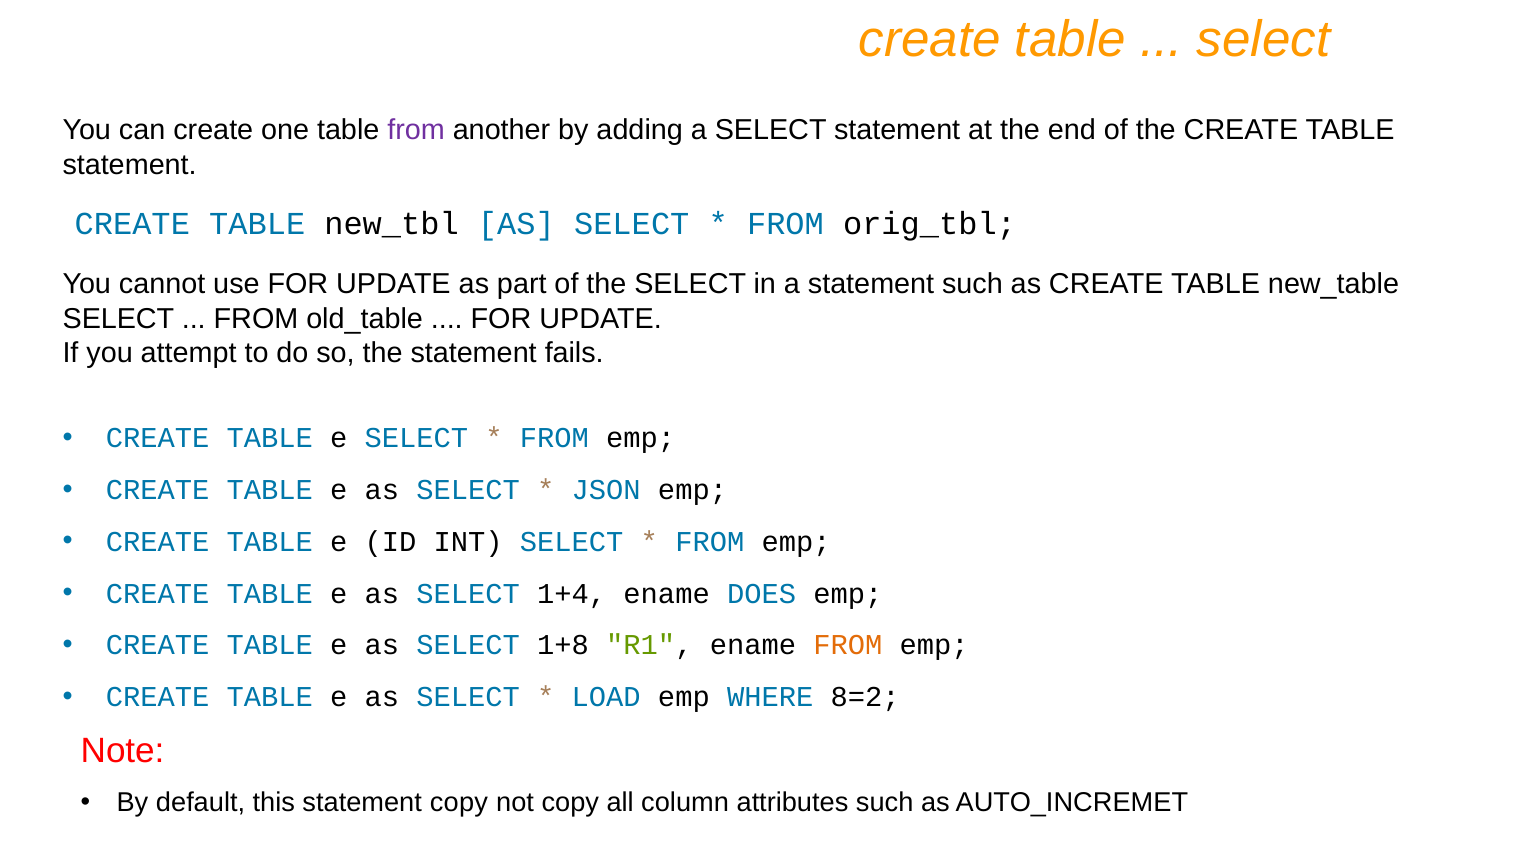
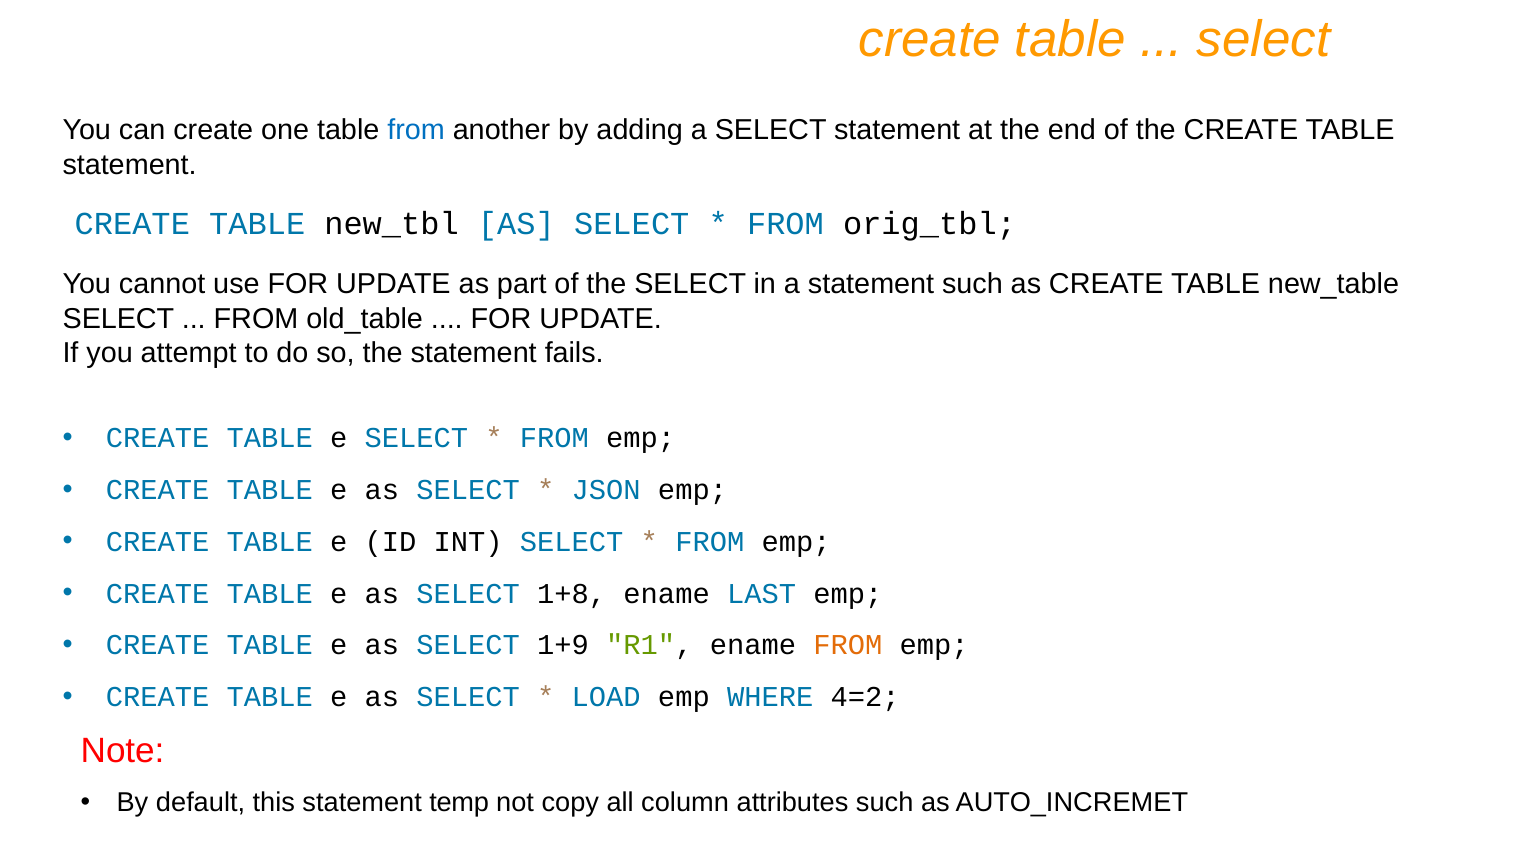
from at (416, 130) colour: purple -> blue
1+4: 1+4 -> 1+8
DOES: DOES -> LAST
1+8: 1+8 -> 1+9
8=2: 8=2 -> 4=2
statement copy: copy -> temp
